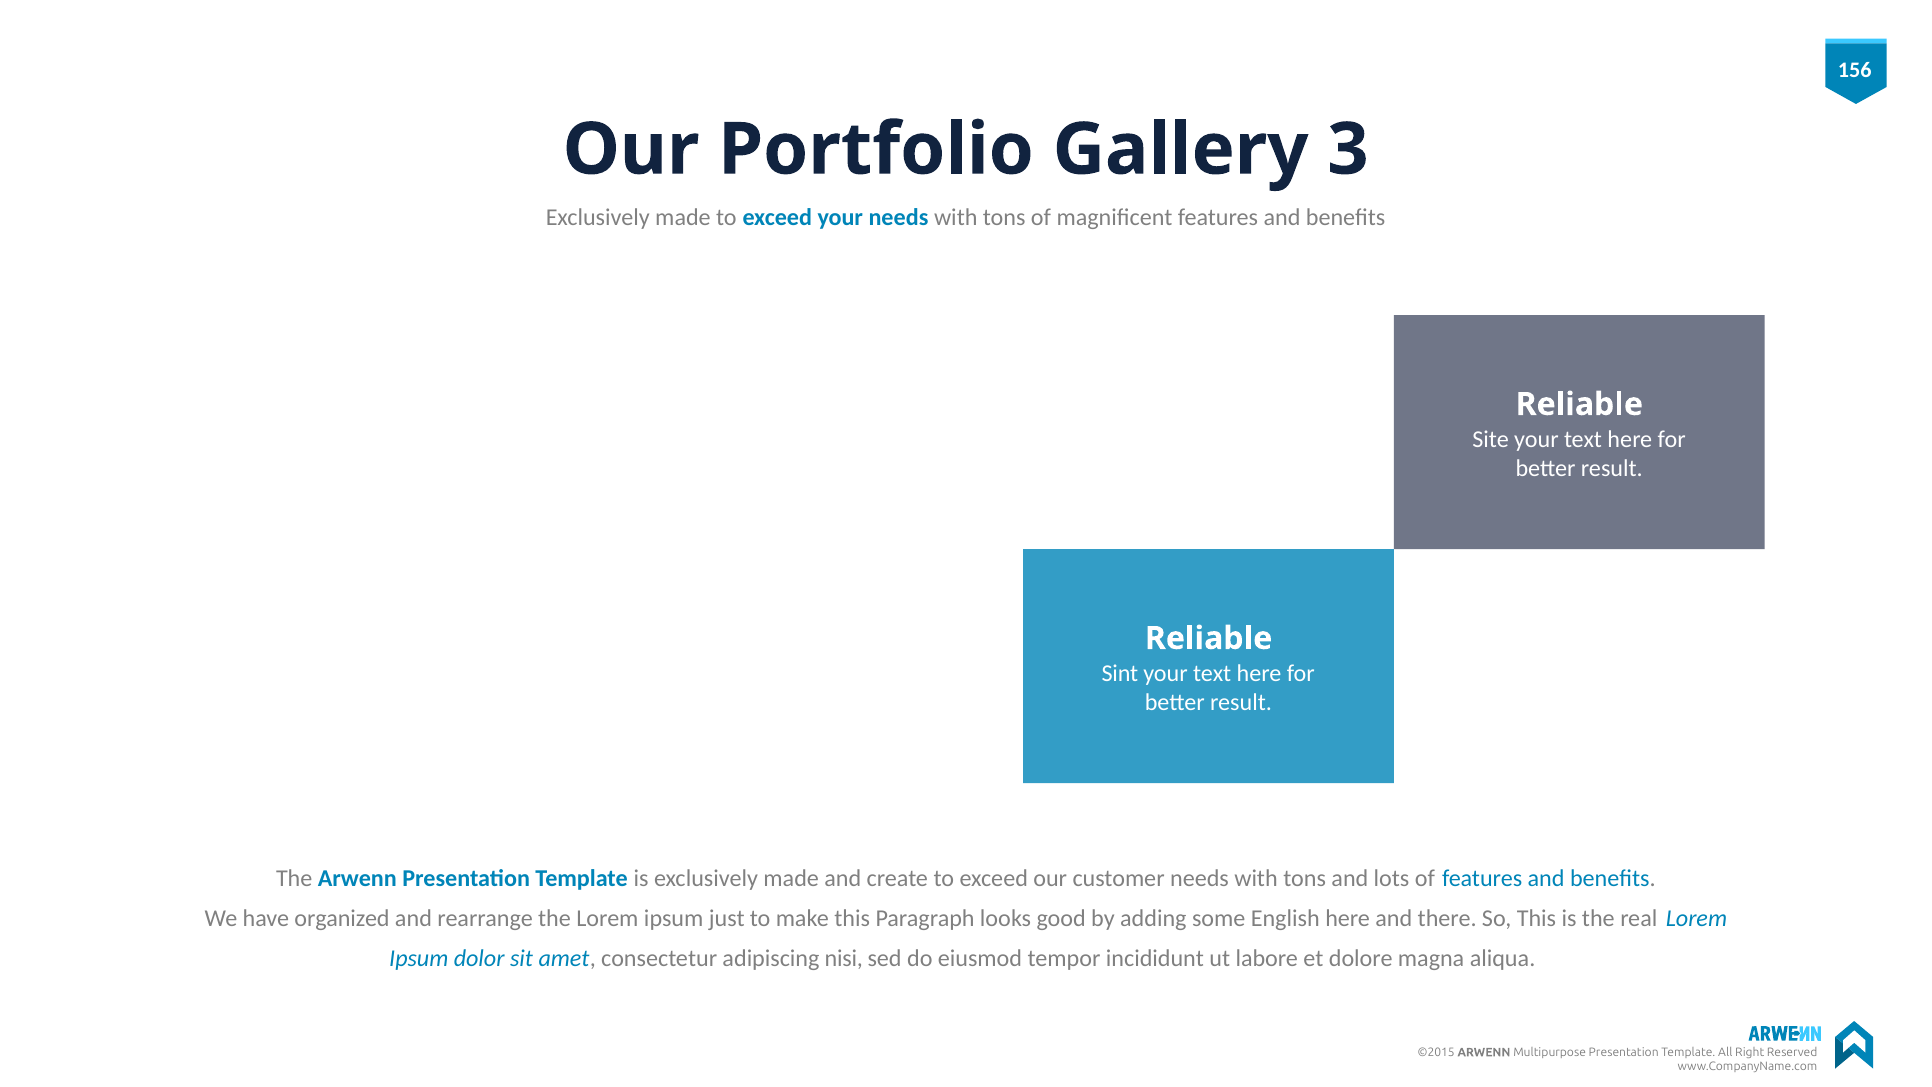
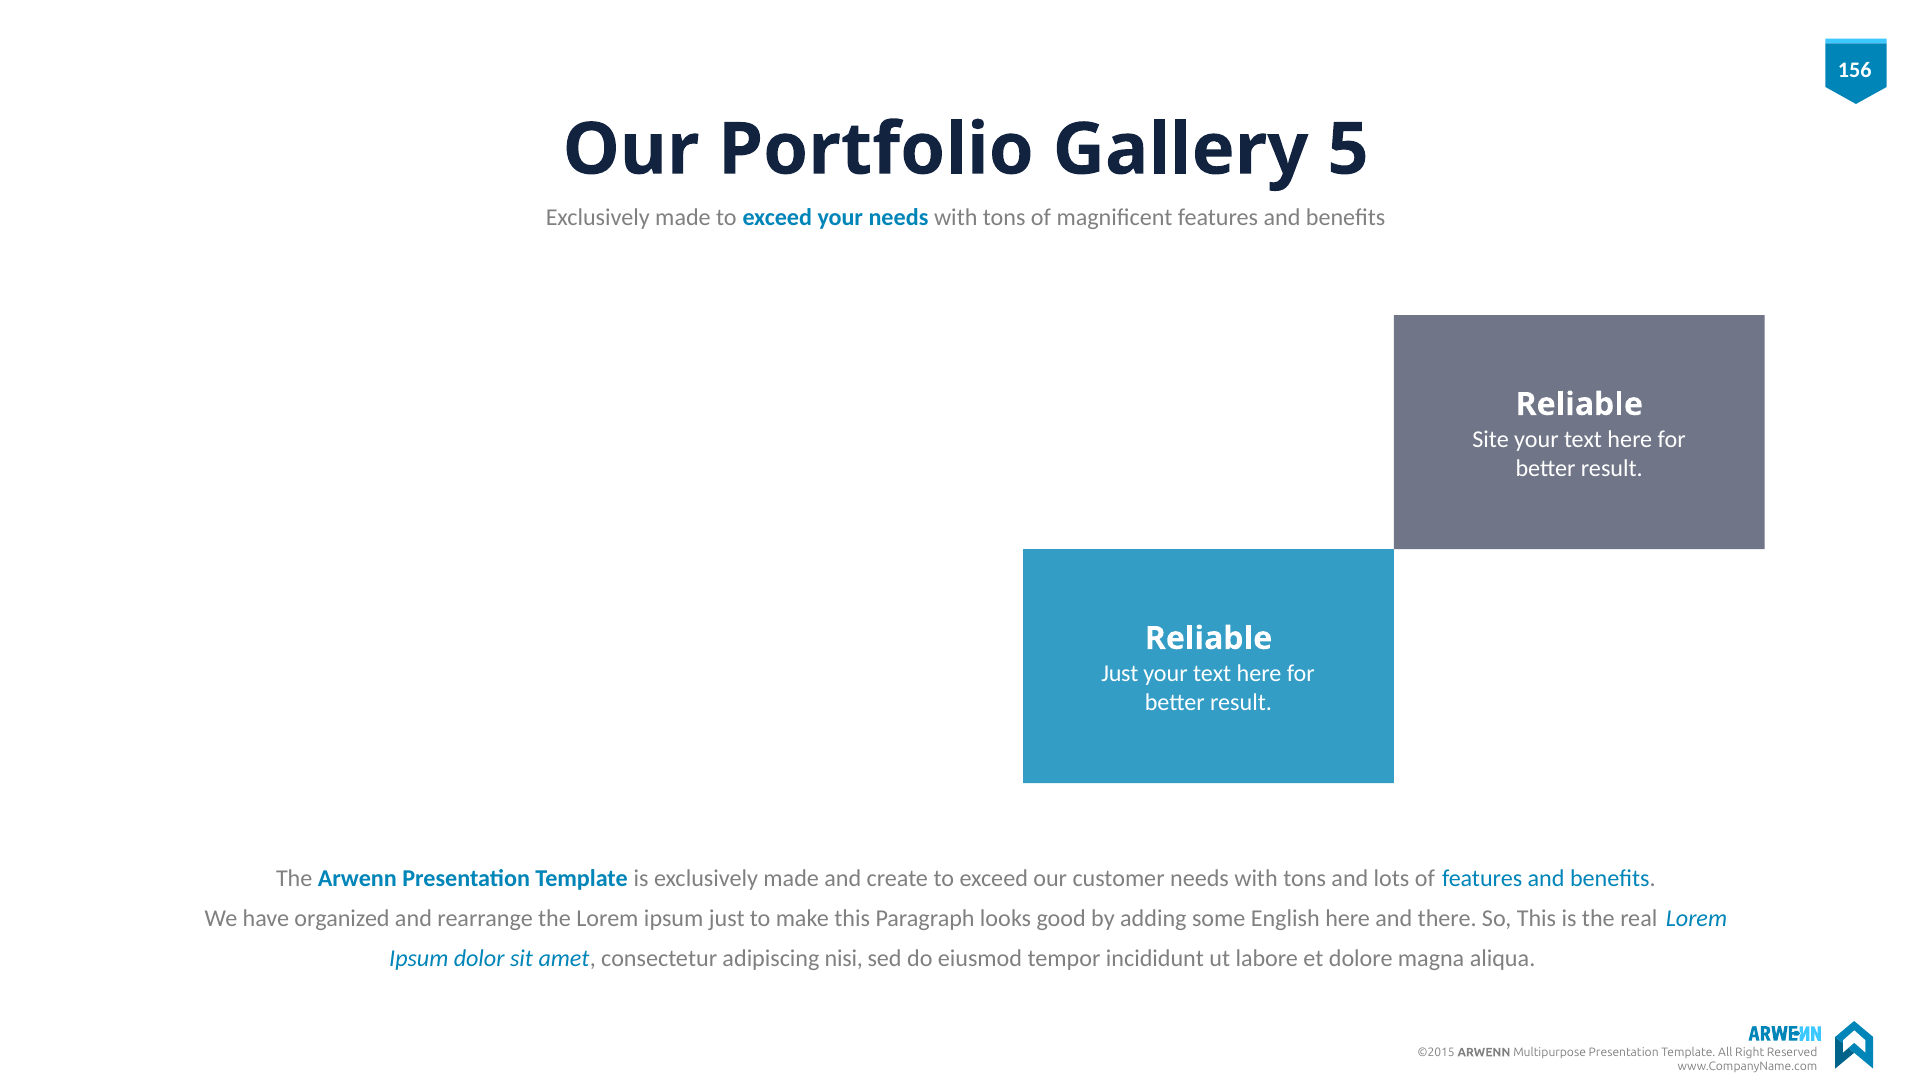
3: 3 -> 5
Sint at (1120, 674): Sint -> Just
